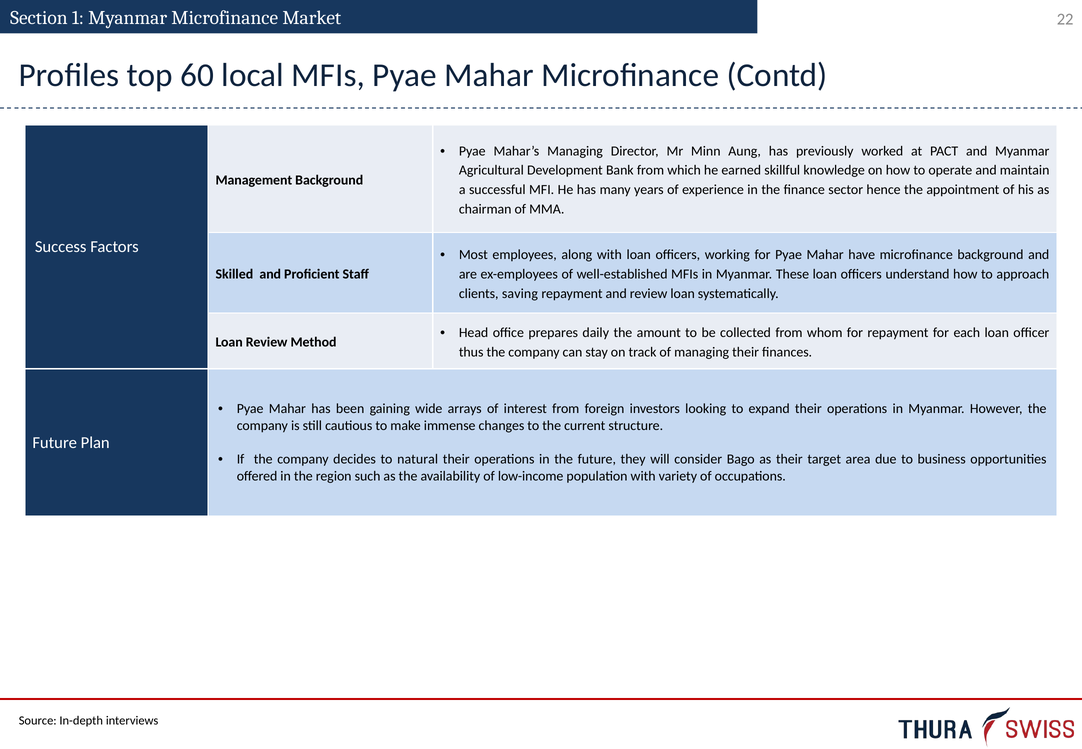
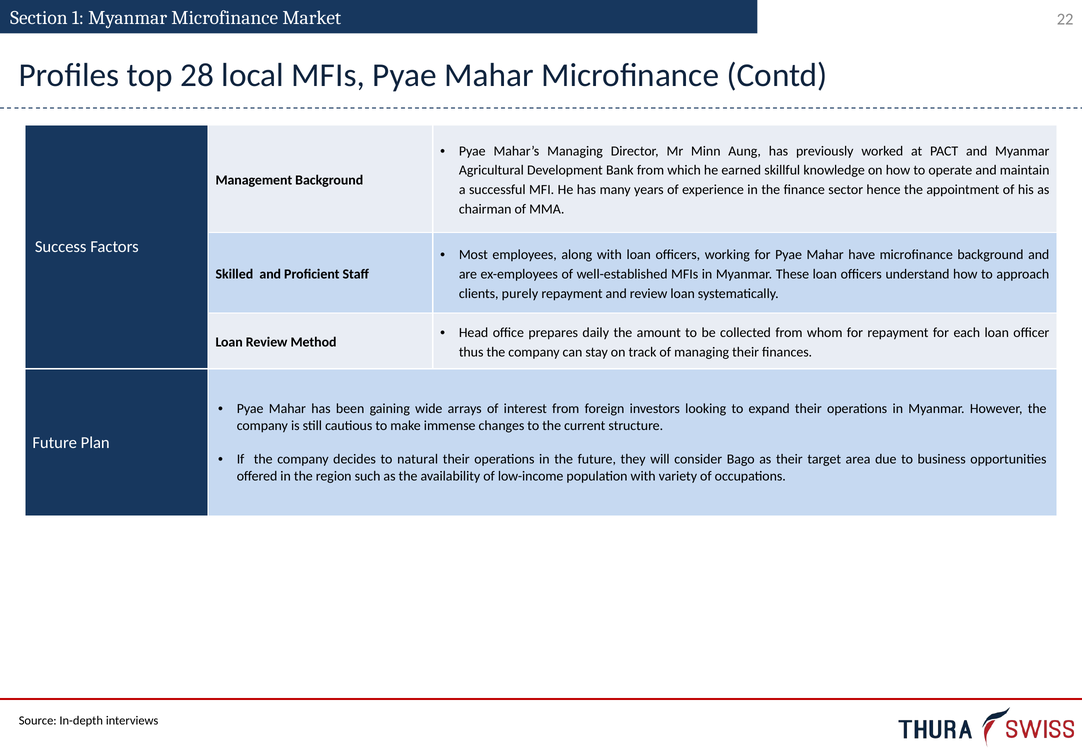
60: 60 -> 28
saving: saving -> purely
